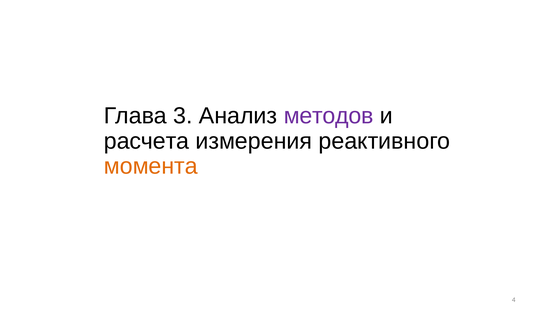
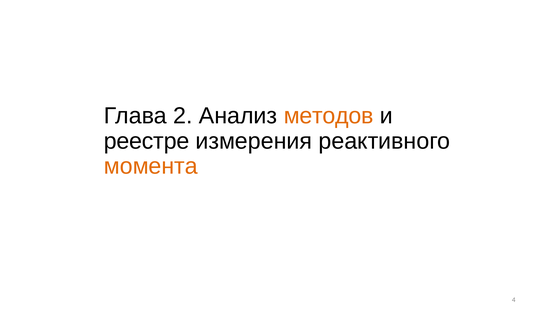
3: 3 -> 2
методов colour: purple -> orange
расчета: расчета -> реестре
